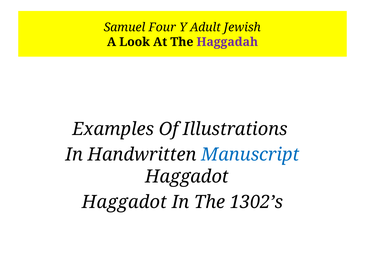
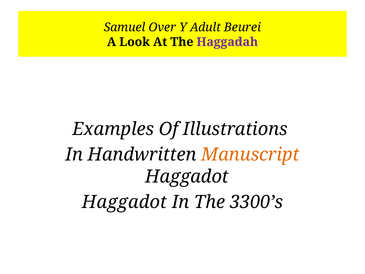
Four: Four -> Over
Jewish: Jewish -> Beurei
Manuscript colour: blue -> orange
1302’s: 1302’s -> 3300’s
